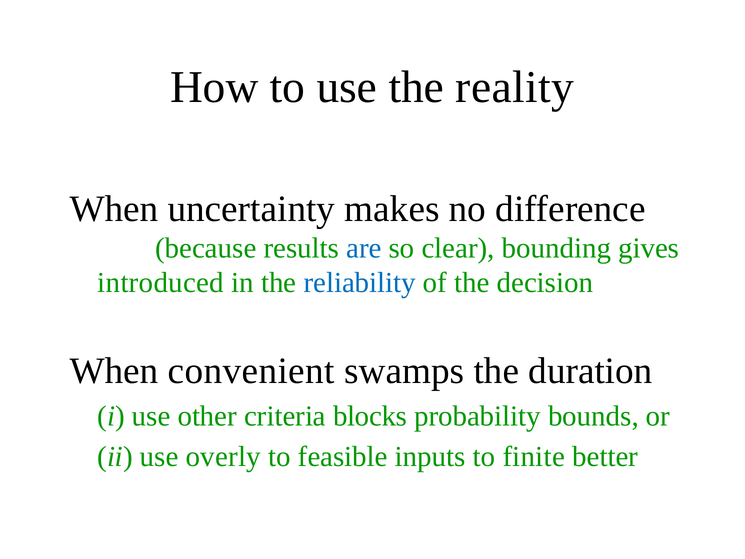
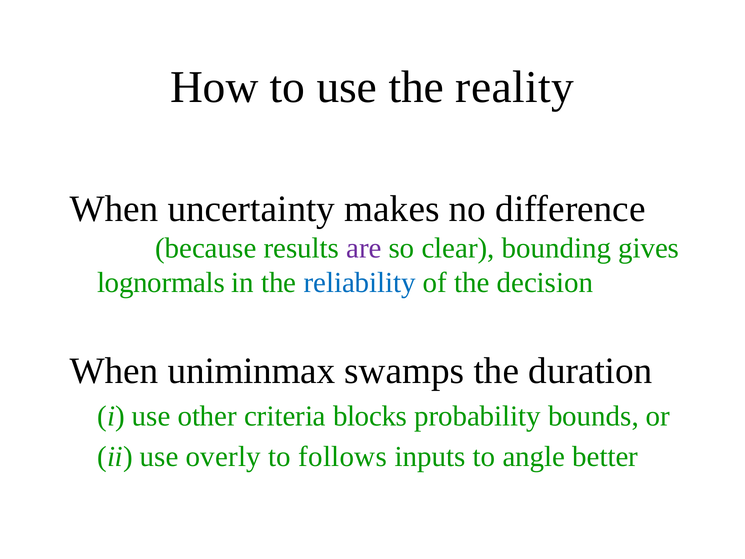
are colour: blue -> purple
introduced: introduced -> lognormals
convenient: convenient -> uniminmax
feasible: feasible -> follows
finite: finite -> angle
